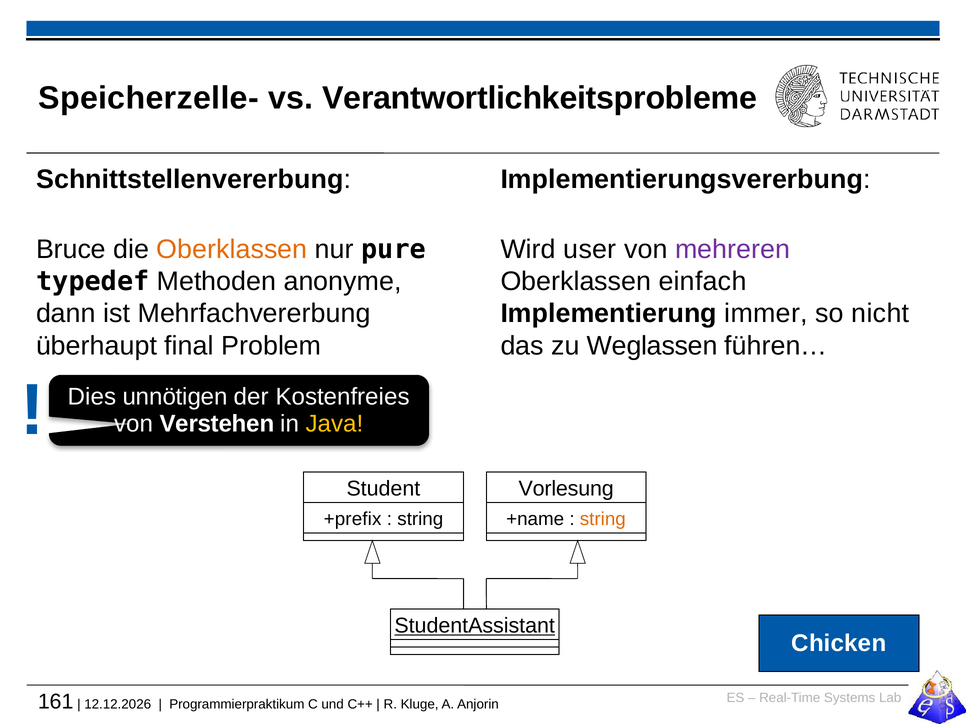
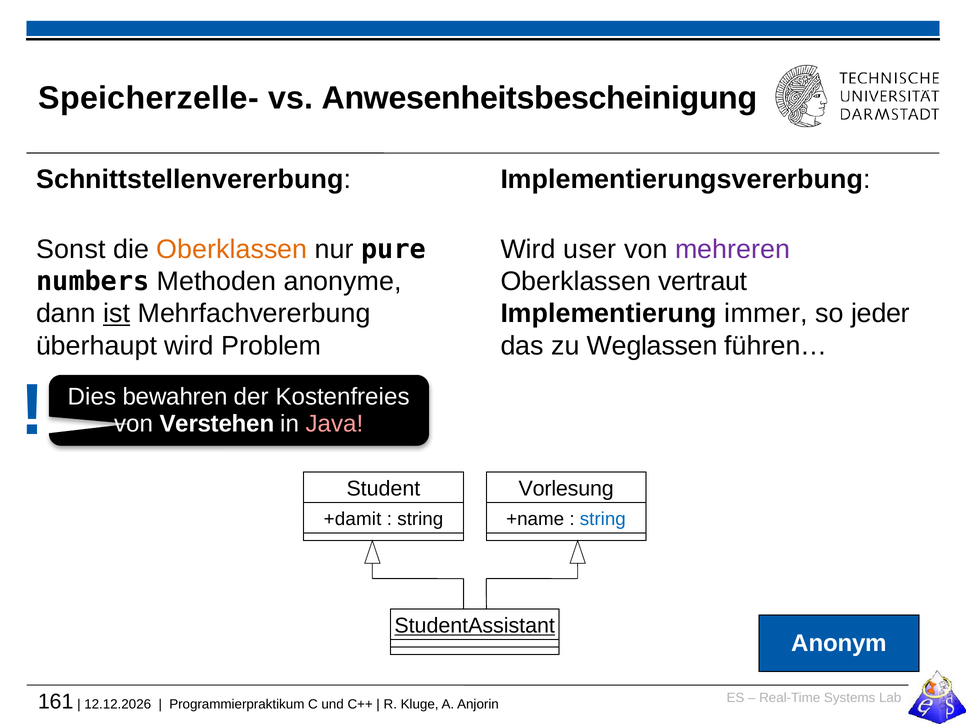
Verantwortlichkeitsprobleme: Verantwortlichkeitsprobleme -> Anwesenheitsbescheinigung
Bruce: Bruce -> Sonst
einfach: einfach -> vertraut
typedef: typedef -> numbers
ist underline: none -> present
nicht: nicht -> jeder
überhaupt final: final -> wird
unnötigen: unnötigen -> bewahren
Java colour: yellow -> pink
+prefix: +prefix -> +damit
string at (603, 519) colour: orange -> blue
Chicken: Chicken -> Anonym
